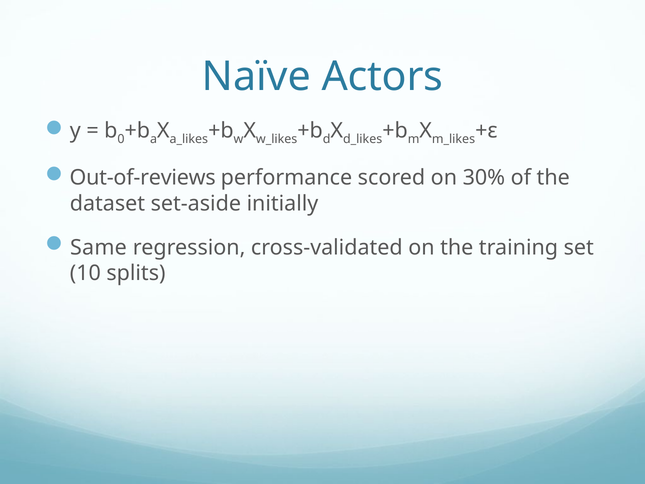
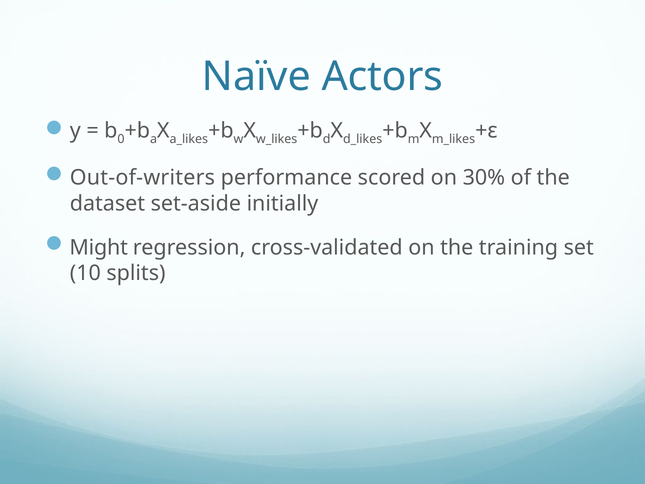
Out-of-reviews: Out-of-reviews -> Out-of-writers
Same: Same -> Might
